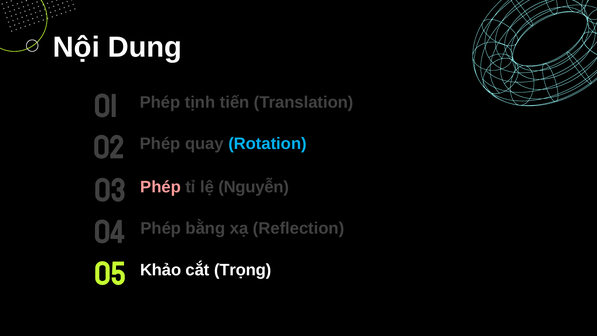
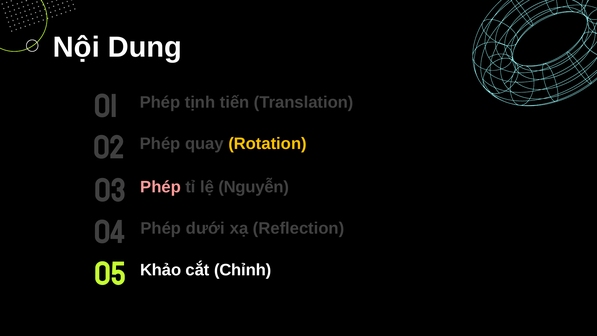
Rotation colour: light blue -> yellow
bằng: bằng -> dưới
Trọng: Trọng -> Chỉnh
